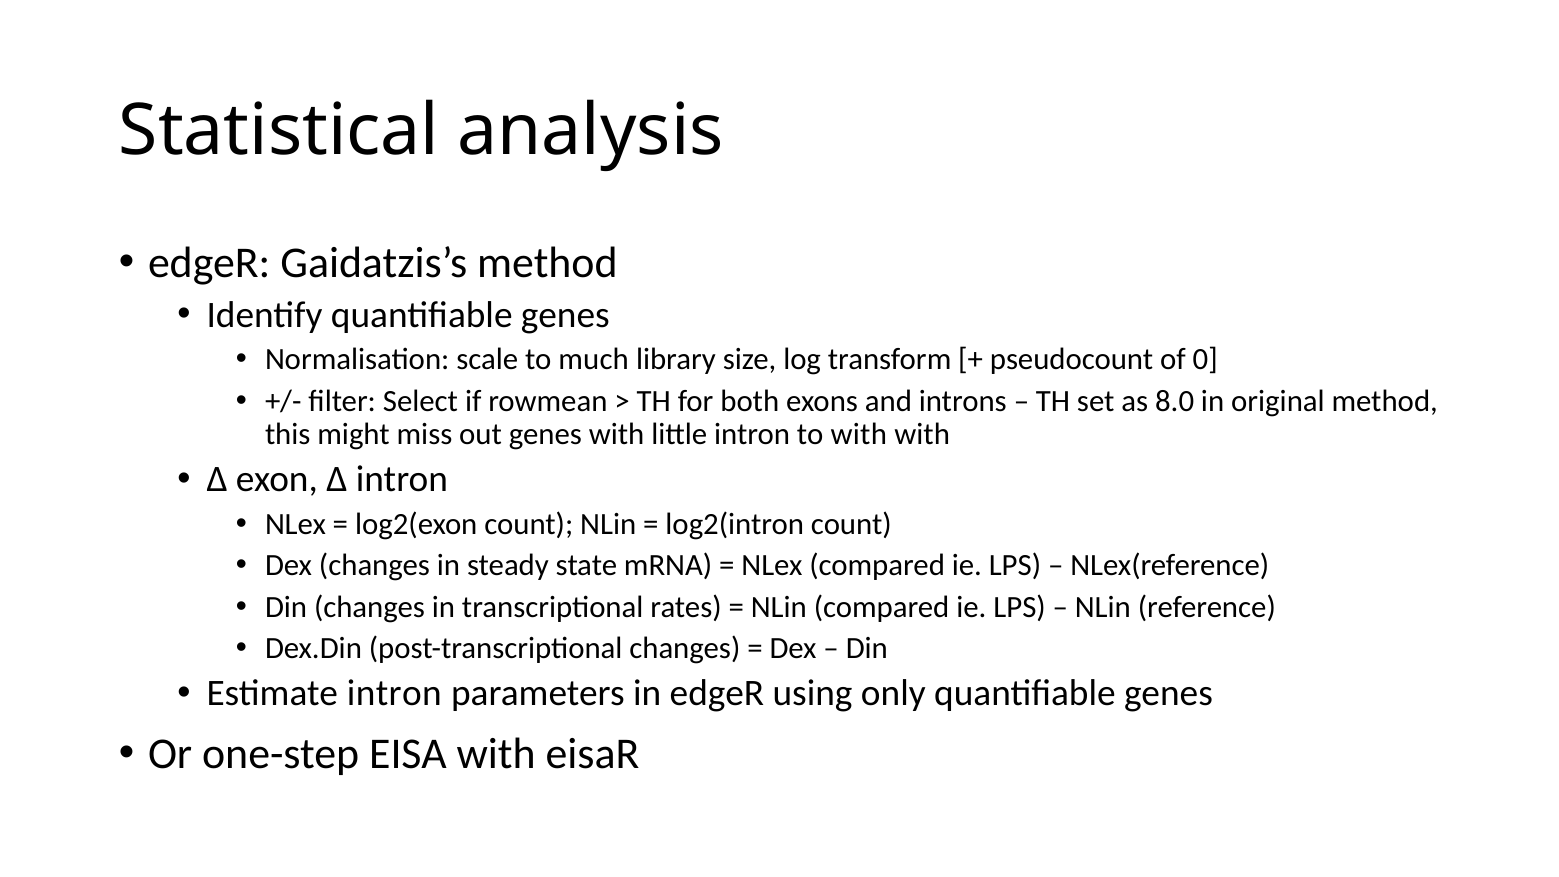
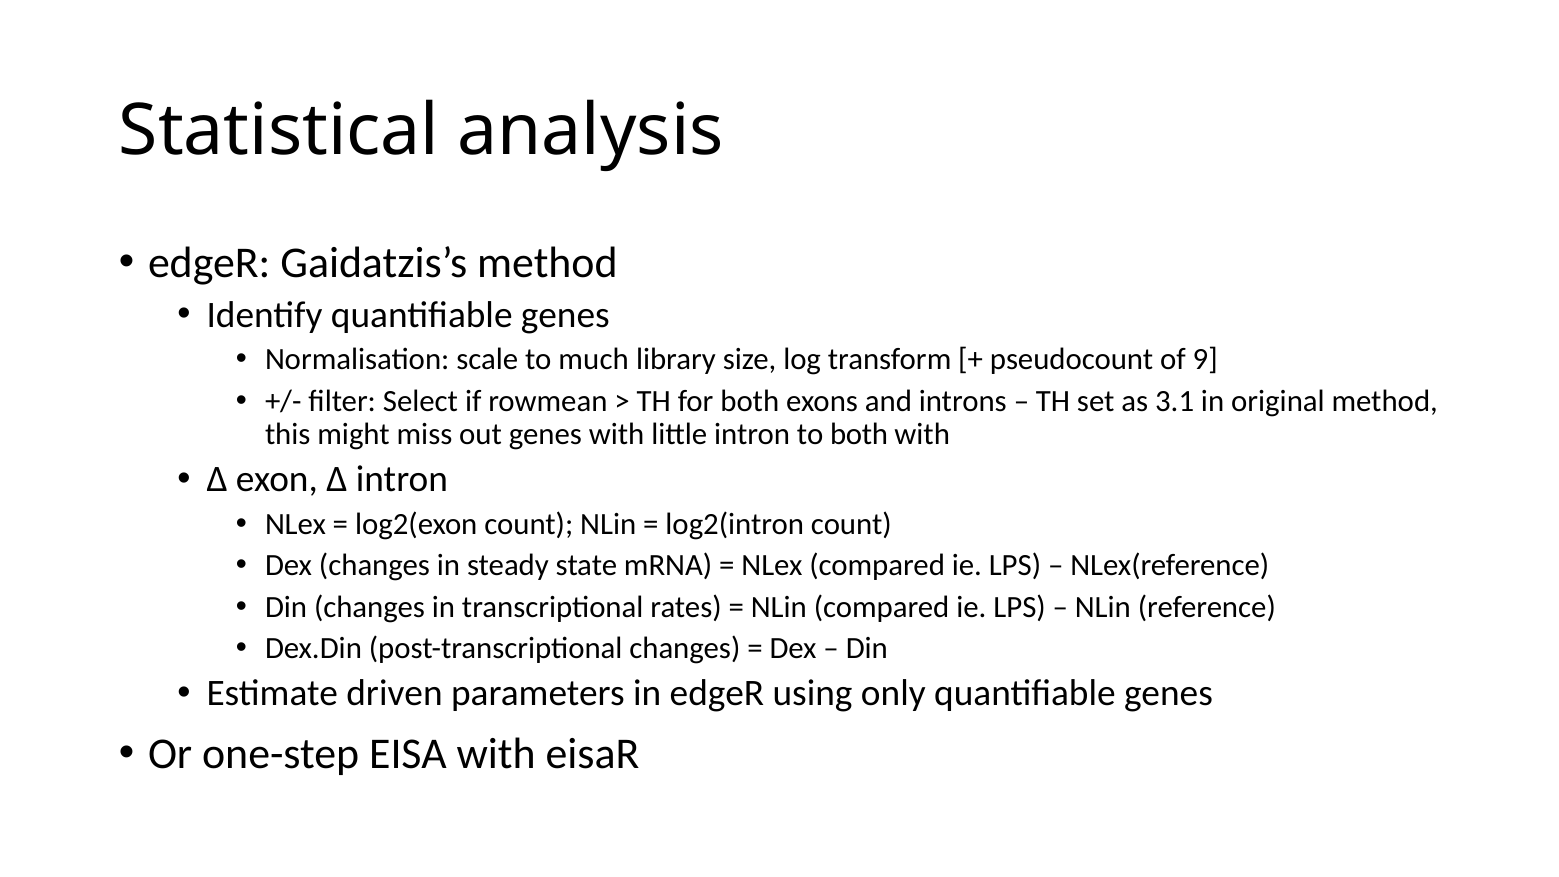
0: 0 -> 9
8.0: 8.0 -> 3.1
to with: with -> both
Estimate intron: intron -> driven
